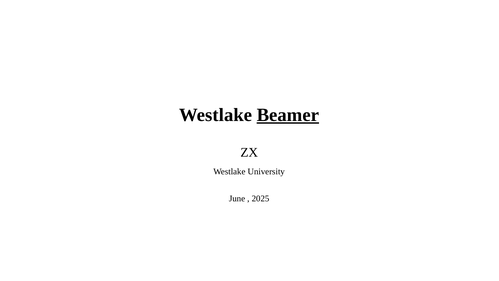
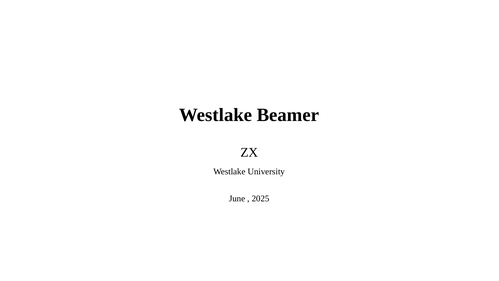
Beamer underline: present -> none
